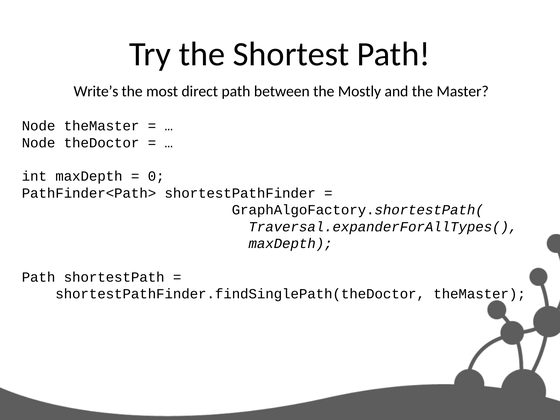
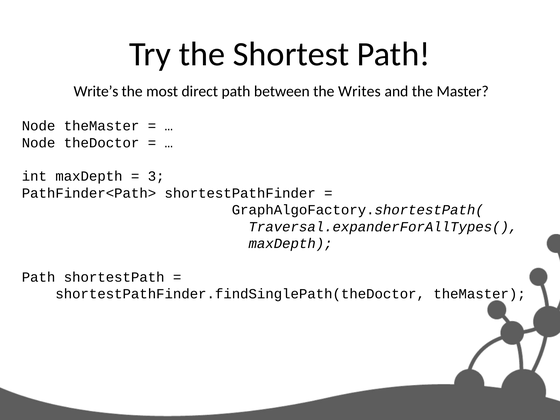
Mostly: Mostly -> Writes
0: 0 -> 3
